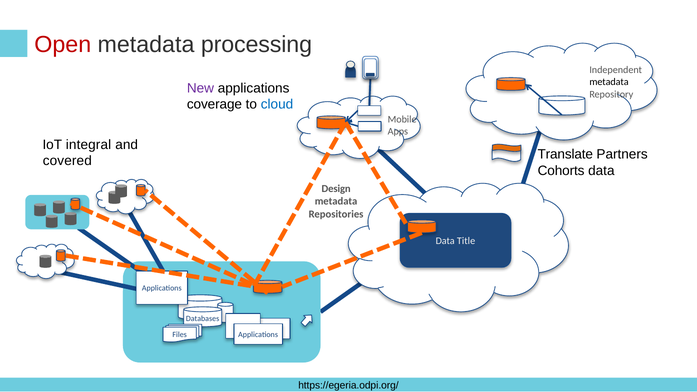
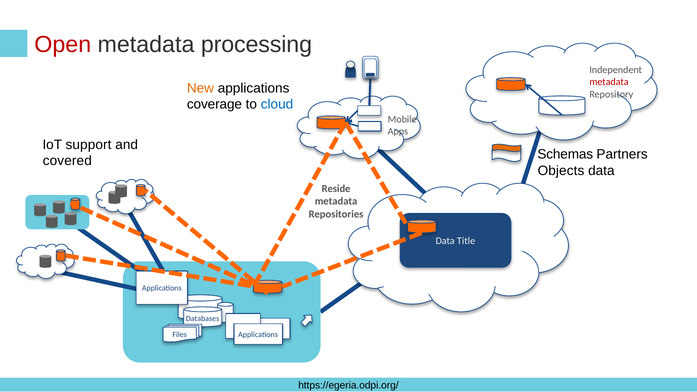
metadata at (609, 82) colour: black -> red
New colour: purple -> orange
integral: integral -> support
Translate: Translate -> Schemas
Cohorts: Cohorts -> Objects
Design: Design -> Reside
